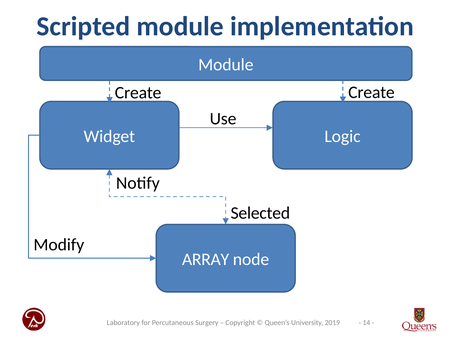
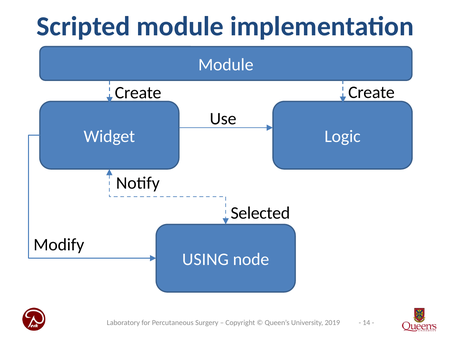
ARRAY: ARRAY -> USING
